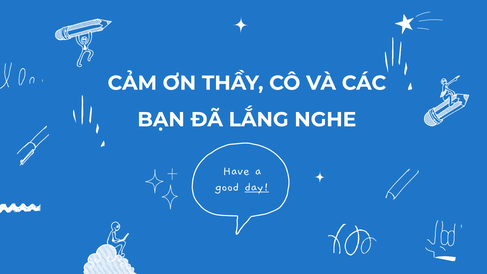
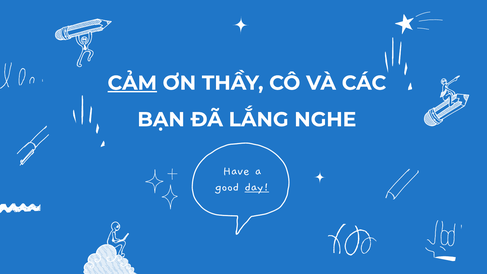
CẢM underline: none -> present
